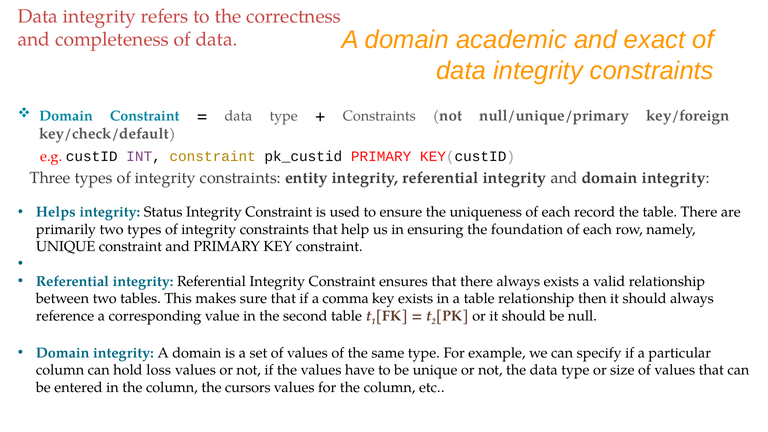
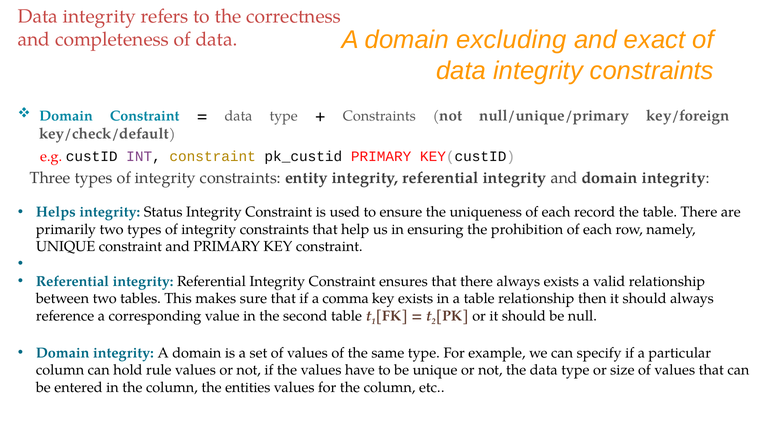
academic: academic -> excluding
foundation: foundation -> prohibition
loss: loss -> rule
cursors: cursors -> entities
